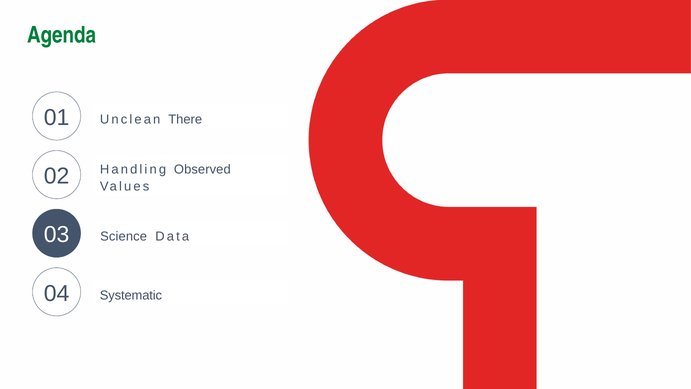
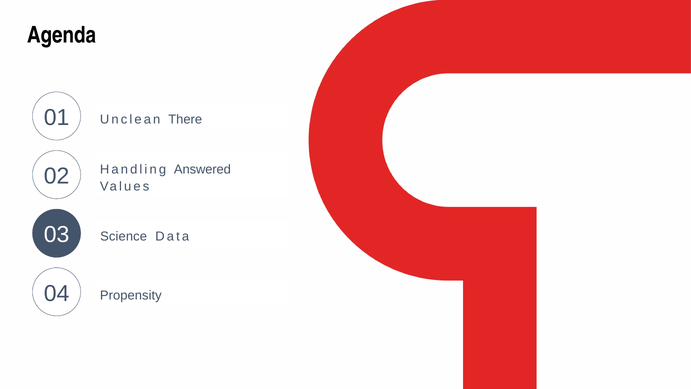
Agenda colour: green -> black
Observed: Observed -> Answered
Systematic: Systematic -> Propensity
